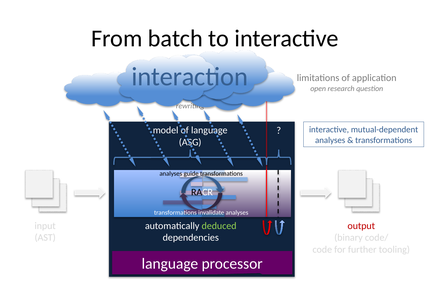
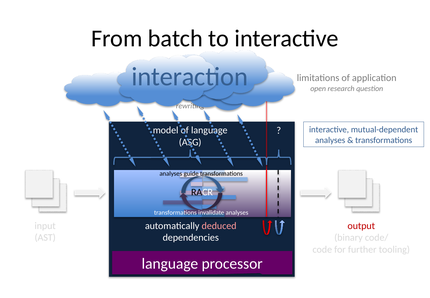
deduced colour: light green -> pink
